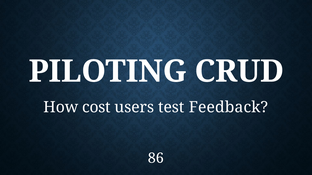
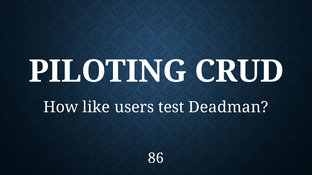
cost: cost -> like
Feedback: Feedback -> Deadman
